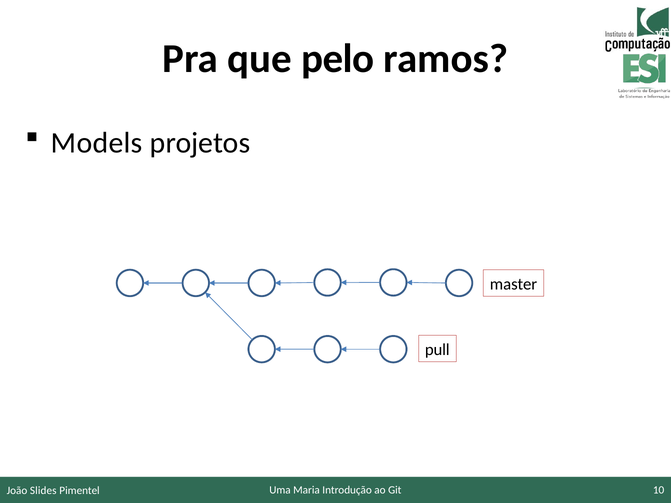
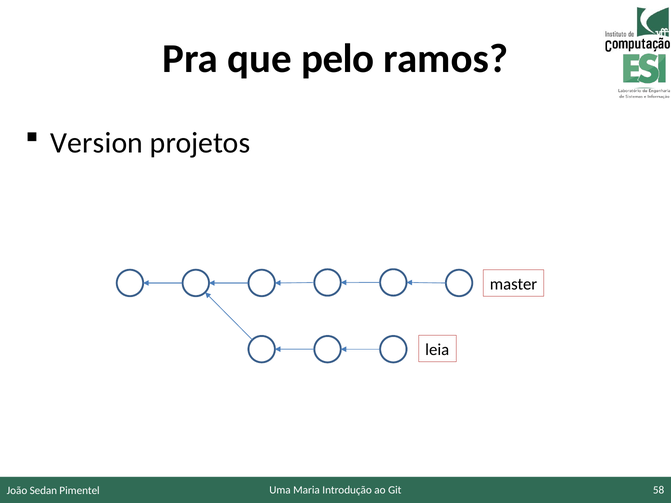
Models: Models -> Version
pull: pull -> leia
10: 10 -> 58
Slides: Slides -> Sedan
